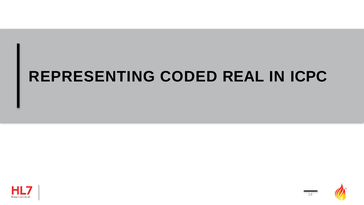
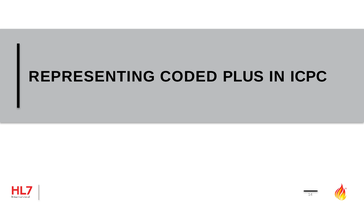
REAL: REAL -> PLUS
